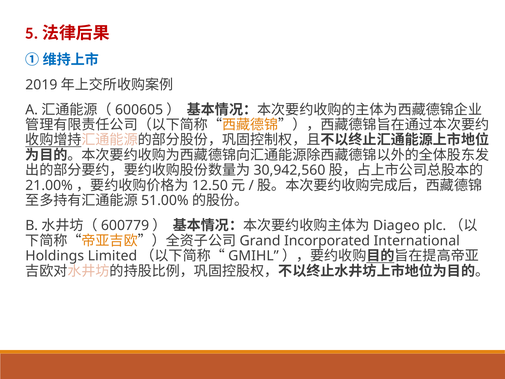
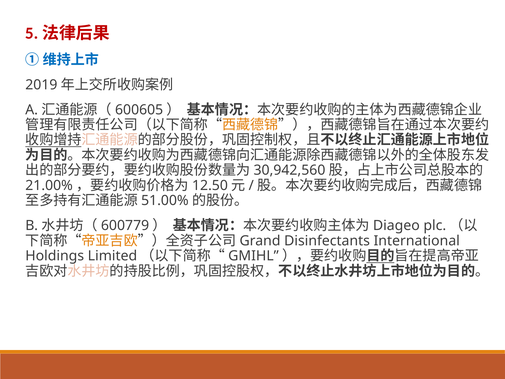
Incorporated: Incorporated -> Disinfectants
